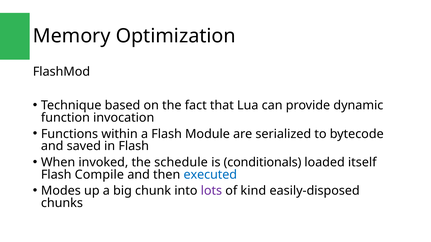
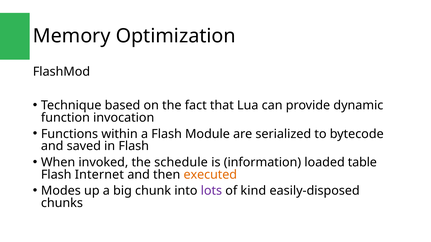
conditionals: conditionals -> information
itself: itself -> table
Compile: Compile -> Internet
executed colour: blue -> orange
